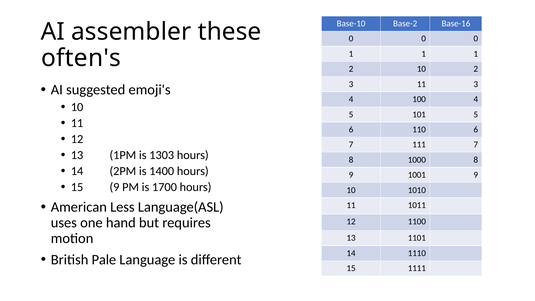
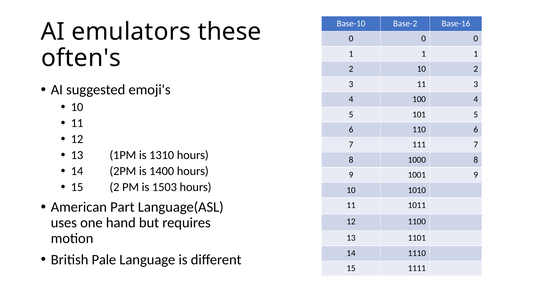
assembler: assembler -> emulators
1303: 1303 -> 1310
15 9: 9 -> 2
1700: 1700 -> 1503
Less: Less -> Part
